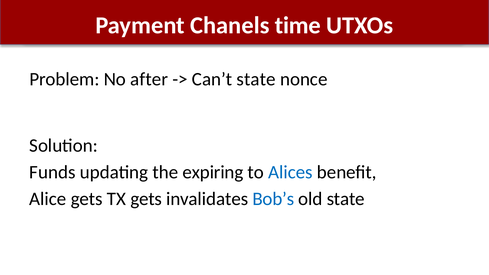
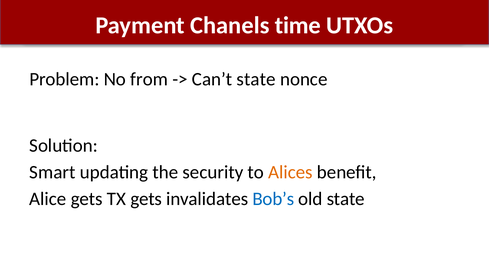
after: after -> from
Funds: Funds -> Smart
expiring: expiring -> security
Alices colour: blue -> orange
